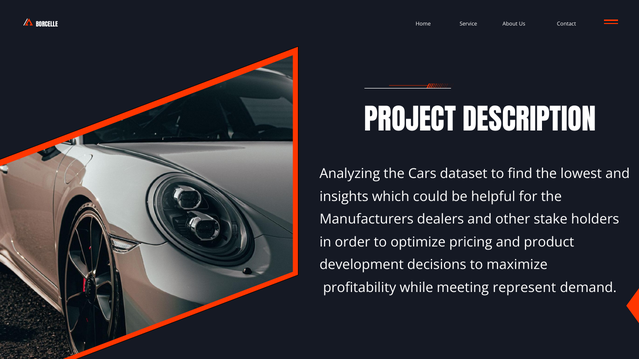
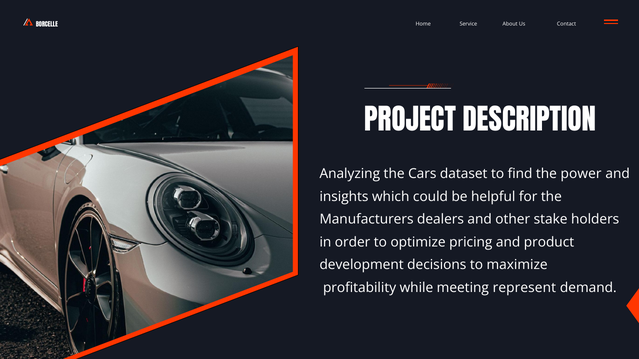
lowest: lowest -> power
